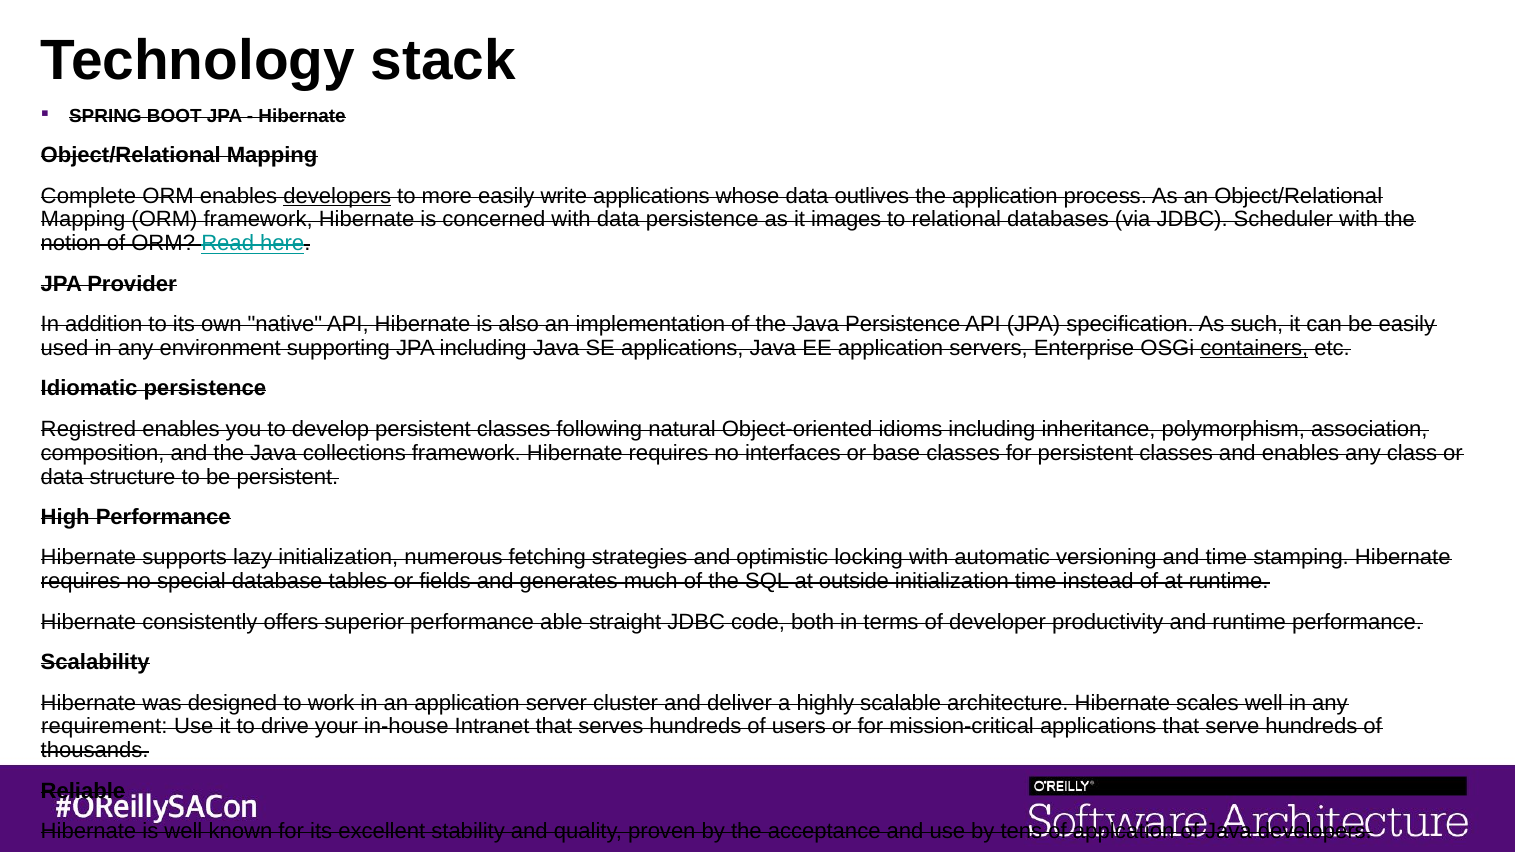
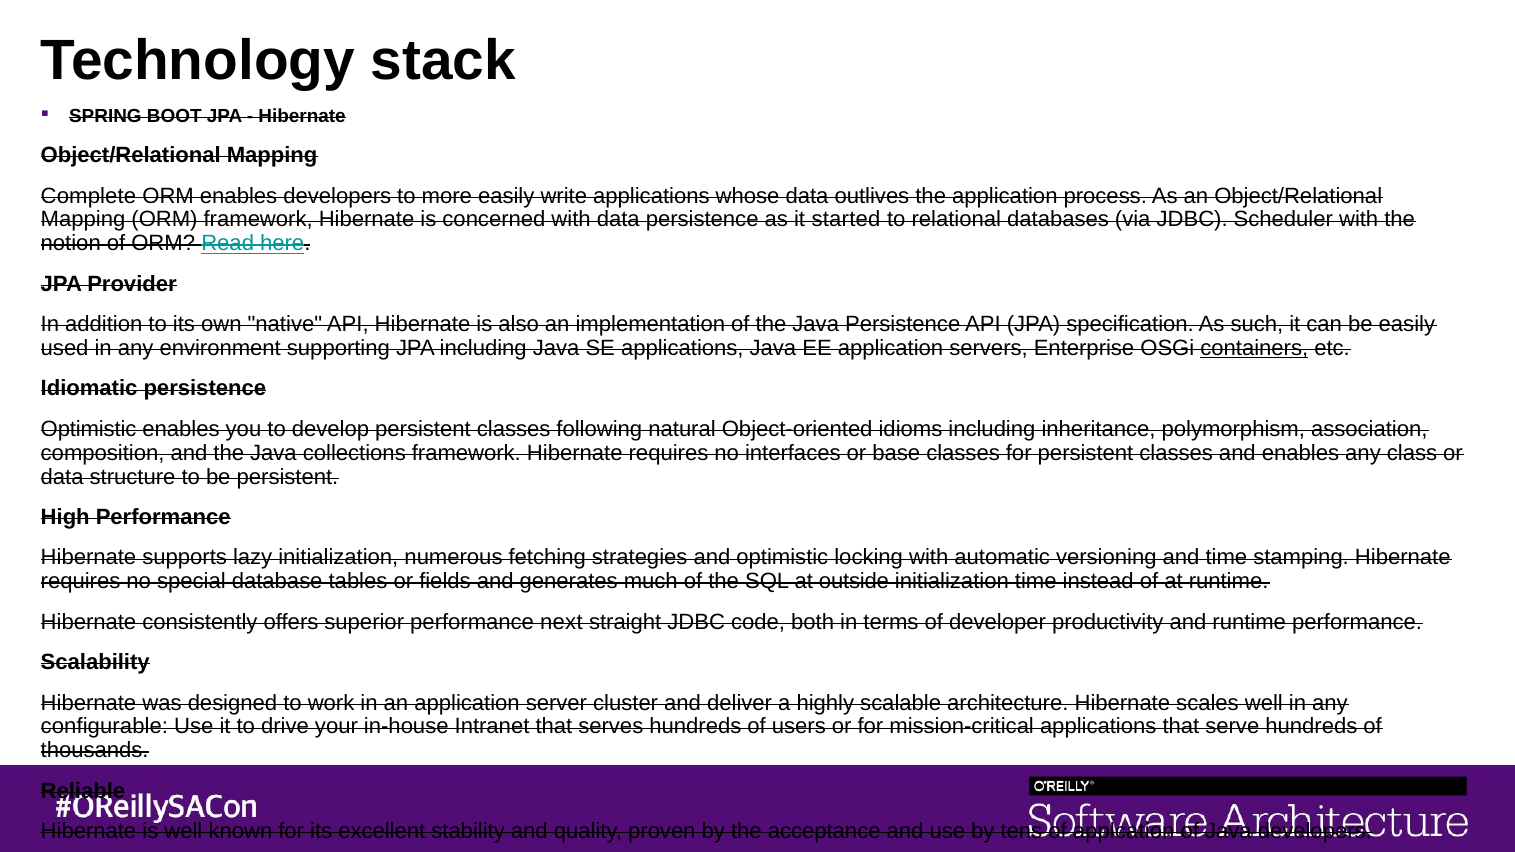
developers at (337, 196) underline: present -> none
images: images -> started
Registred at (88, 429): Registred -> Optimistic
able: able -> next
requirement at (104, 727): requirement -> configurable
